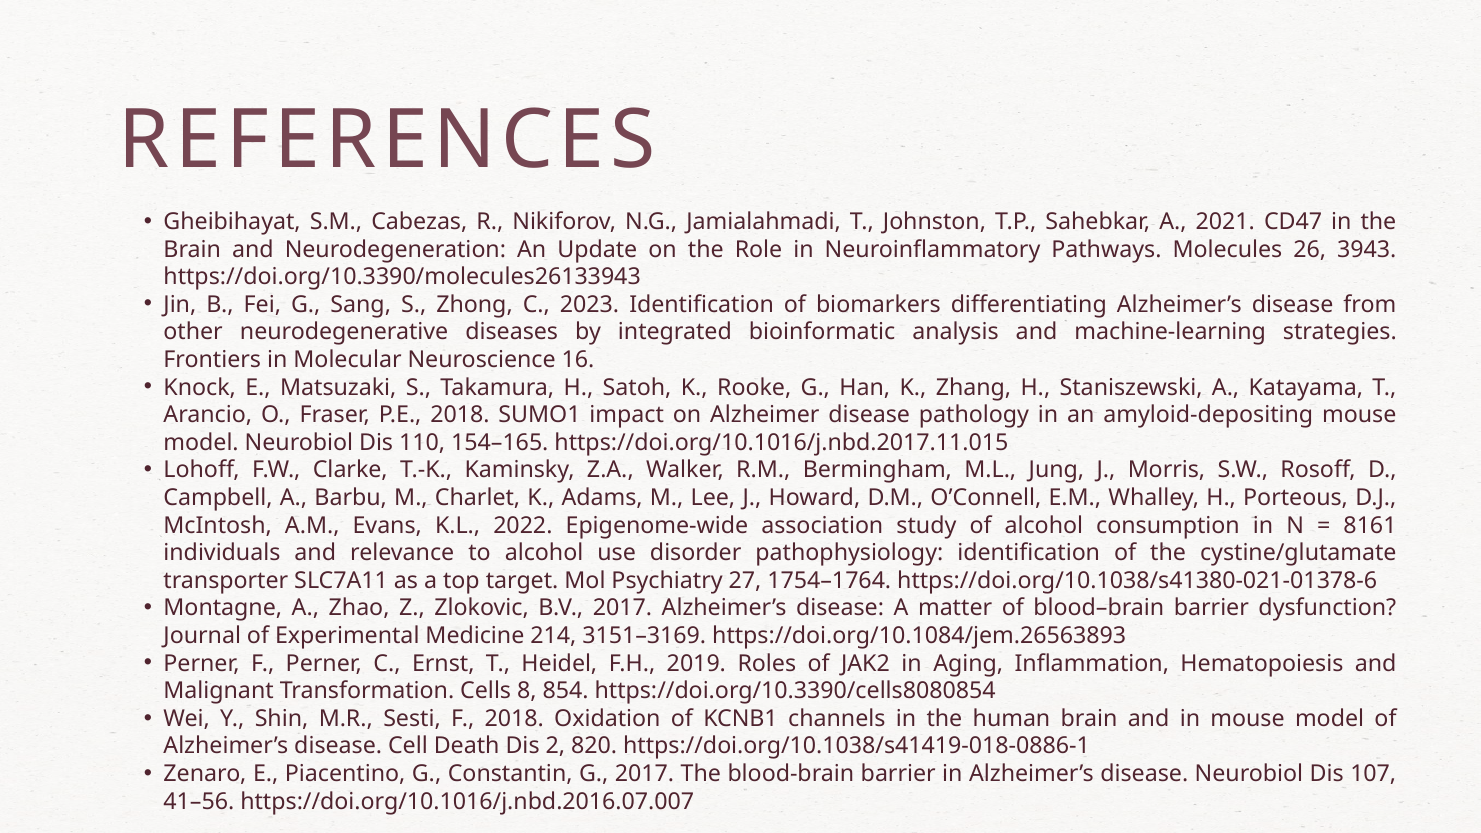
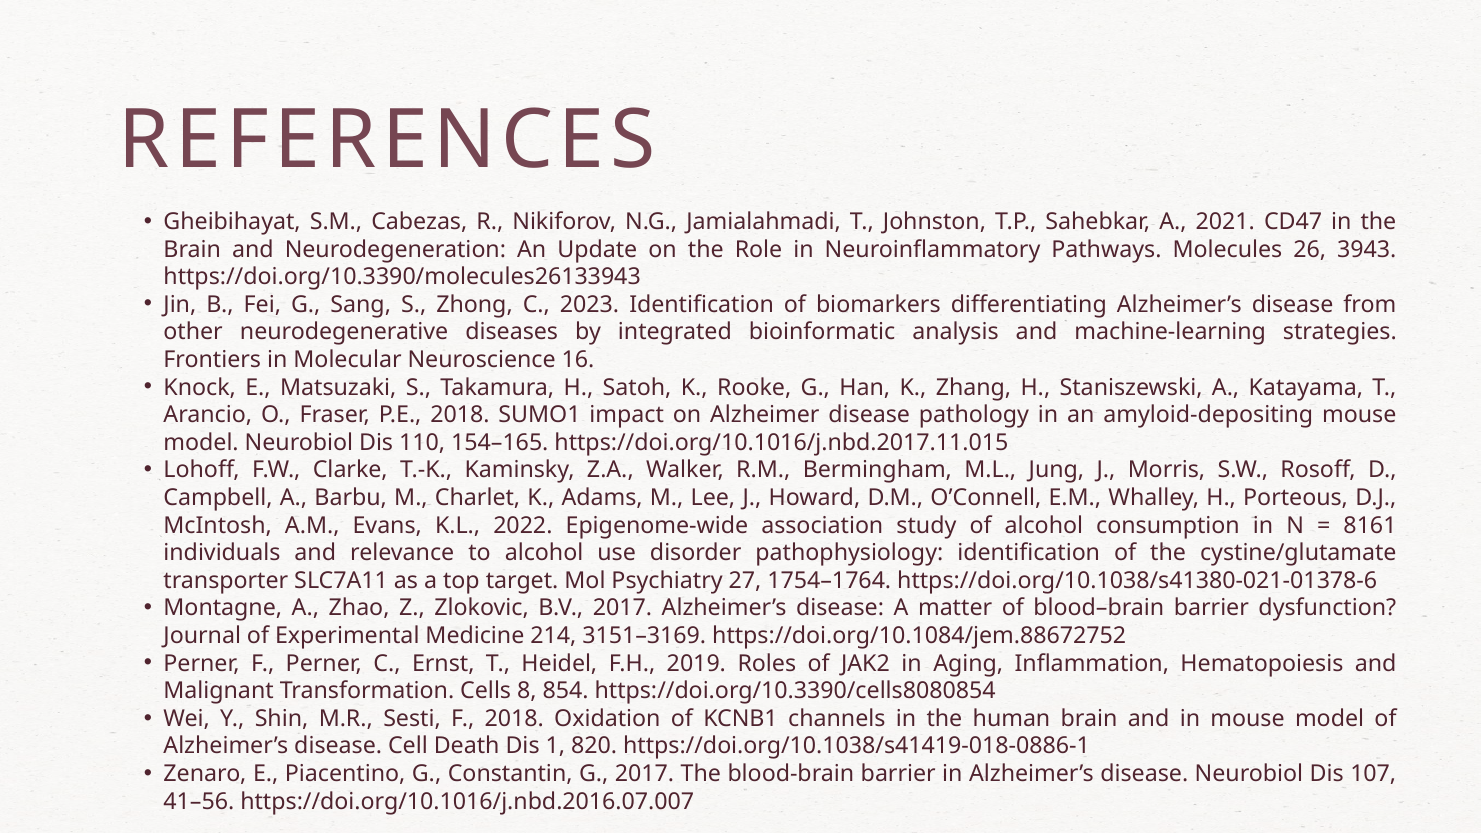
https://doi.org/10.1084/jem.26563893: https://doi.org/10.1084/jem.26563893 -> https://doi.org/10.1084/jem.88672752
2: 2 -> 1
